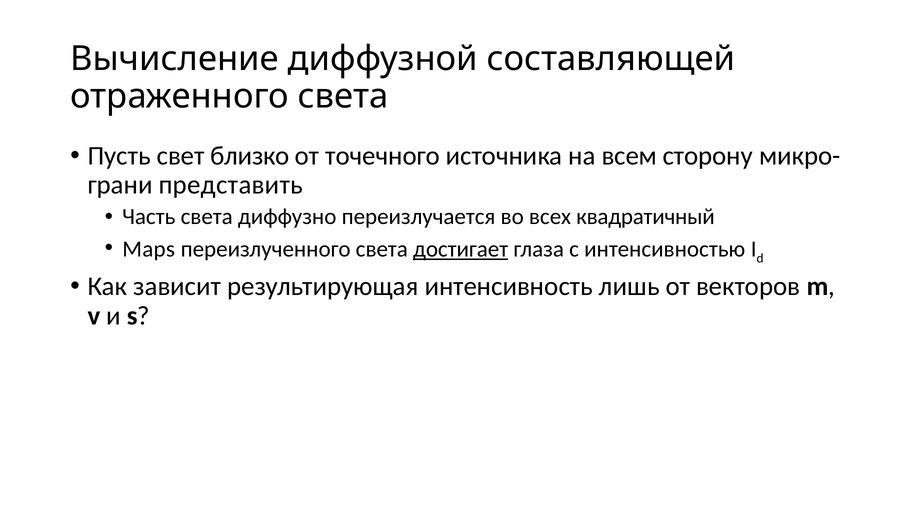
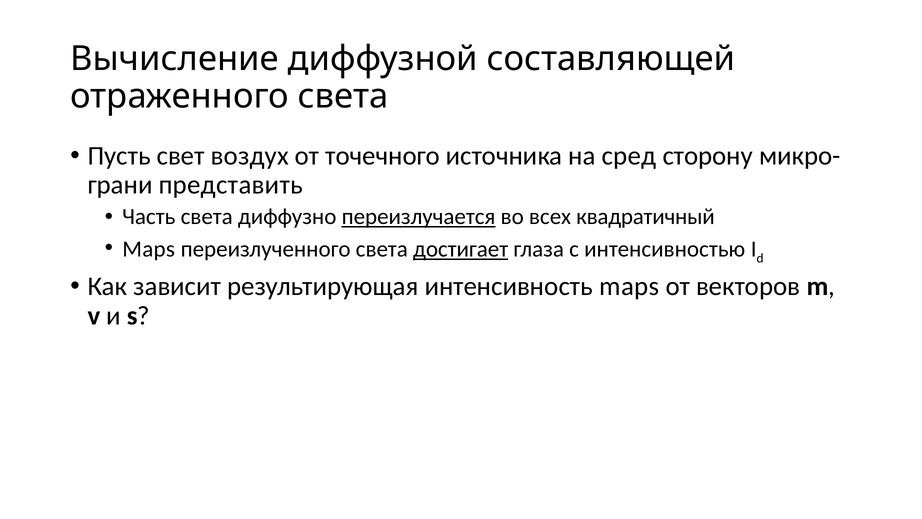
близко: близко -> воздух
всем: всем -> сред
переизлучается underline: none -> present
интенсивность лишь: лишь -> maps
